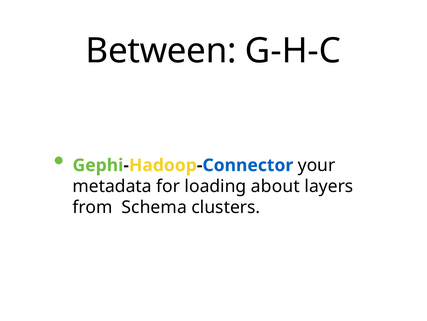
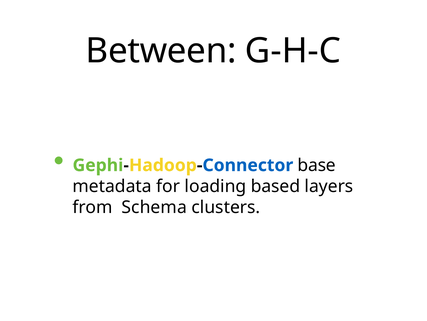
your: your -> base
about: about -> based
